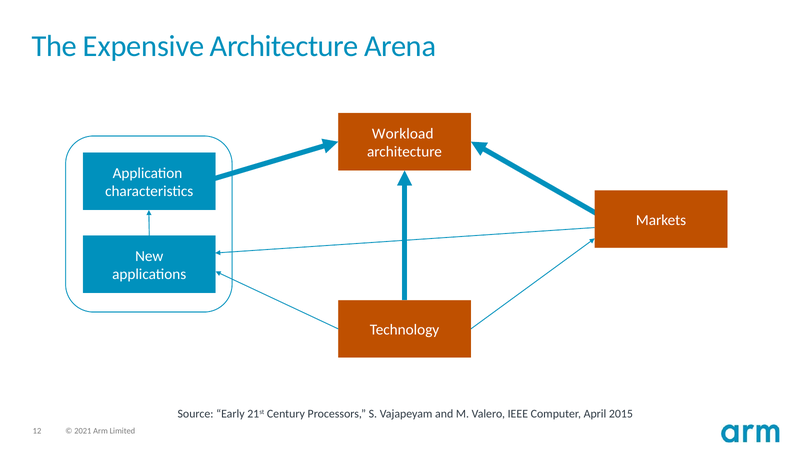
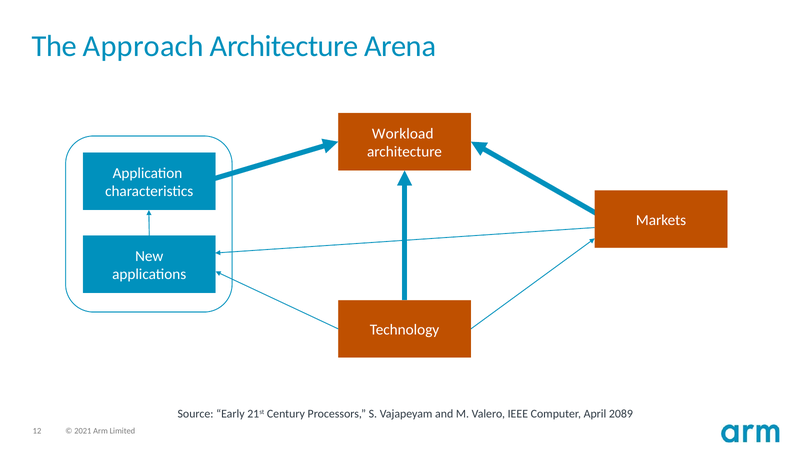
Expensive: Expensive -> Approach
2015: 2015 -> 2089
